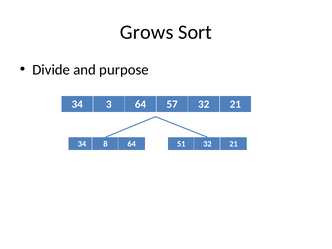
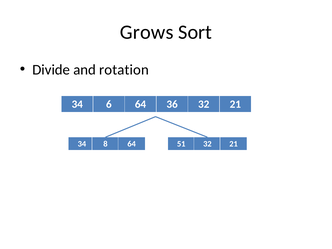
purpose: purpose -> rotation
3: 3 -> 6
57: 57 -> 36
